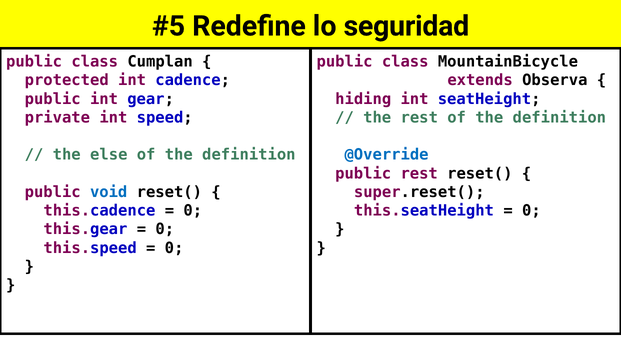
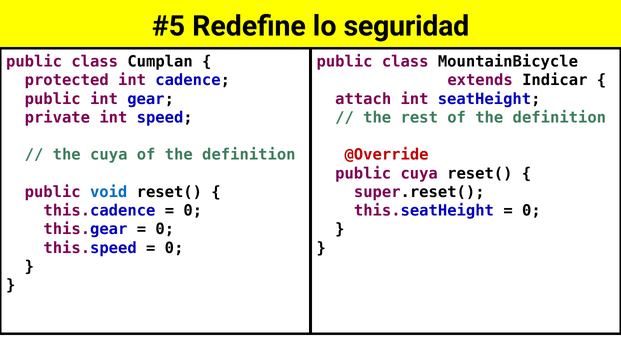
Observa: Observa -> Indicar
hiding: hiding -> attach
the else: else -> cuya
@Override colour: blue -> red
public rest: rest -> cuya
